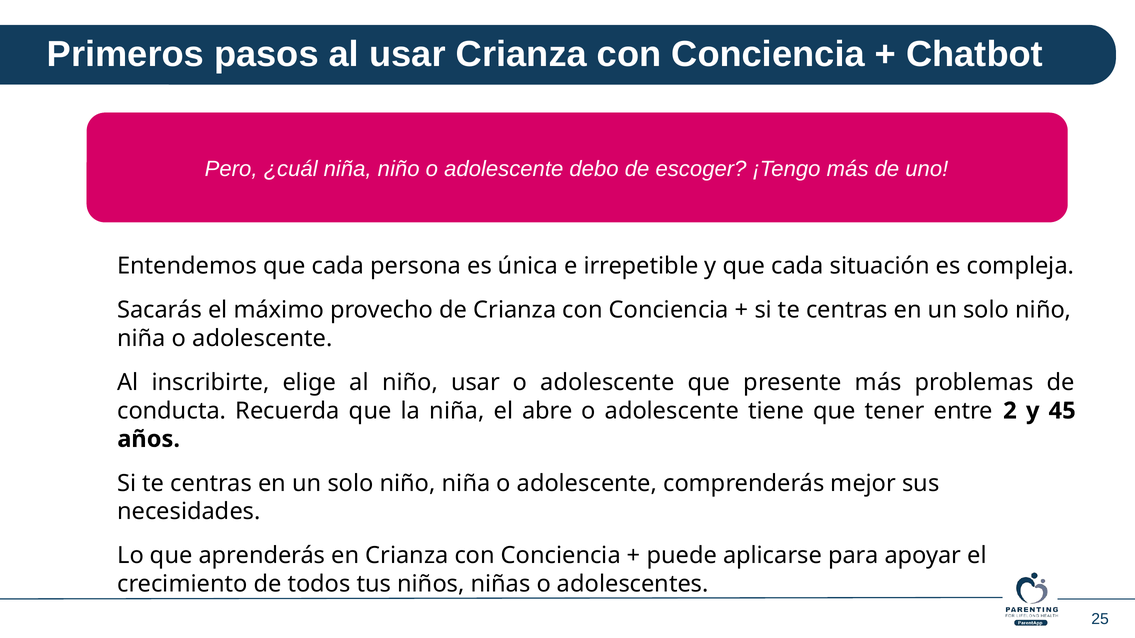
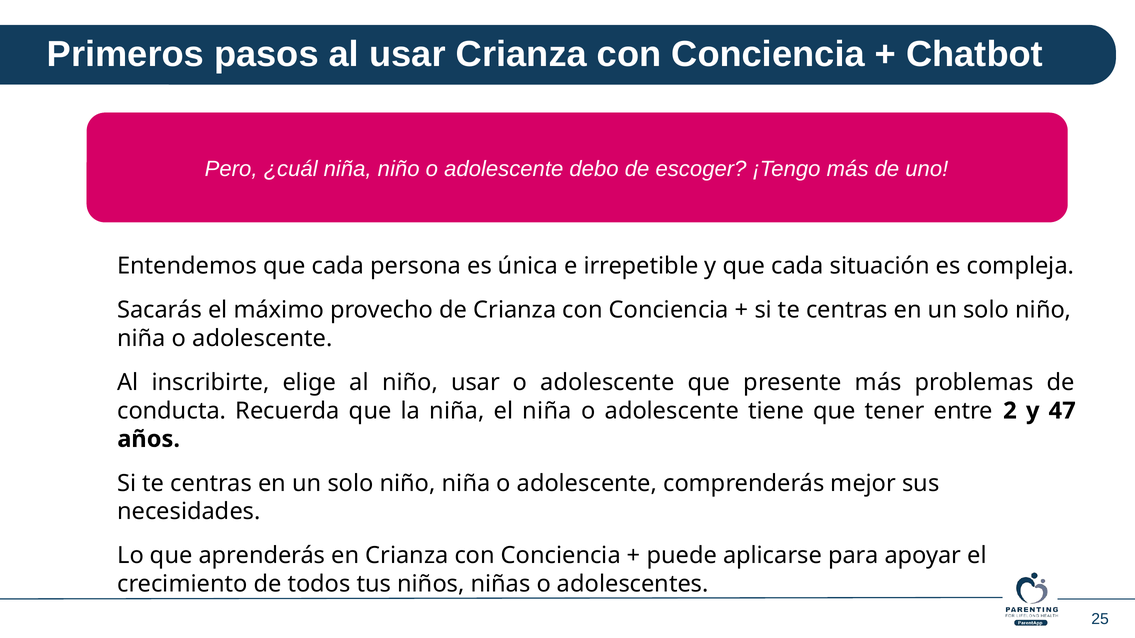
el abre: abre -> niña
45: 45 -> 47
